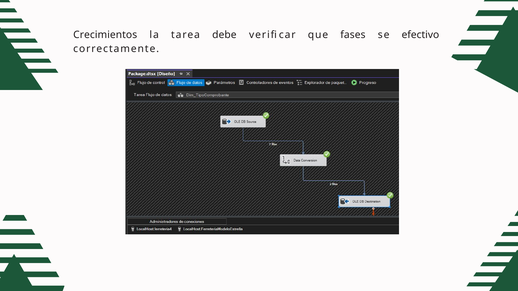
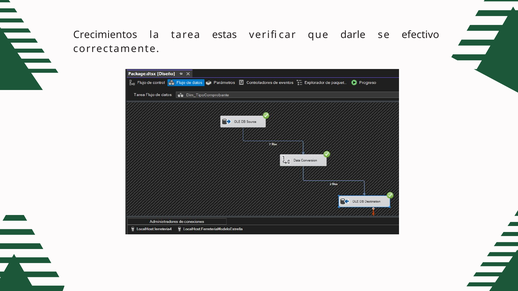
debe: debe -> estas
fases: fases -> darle
